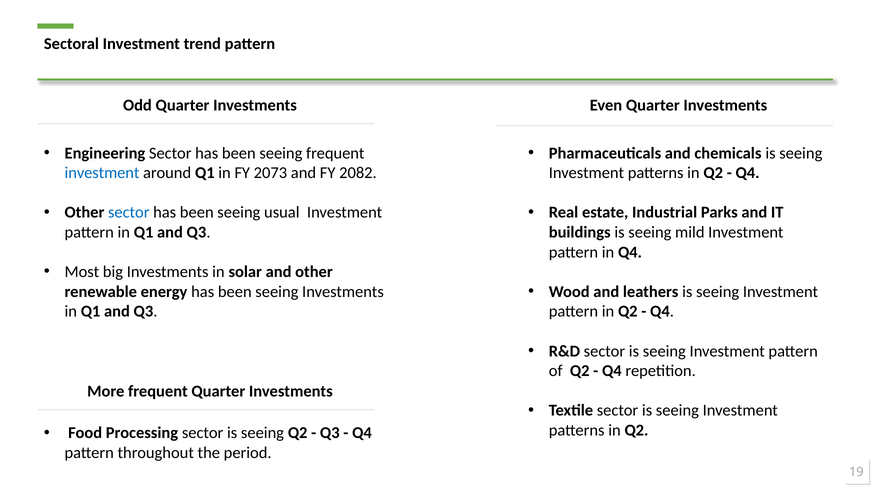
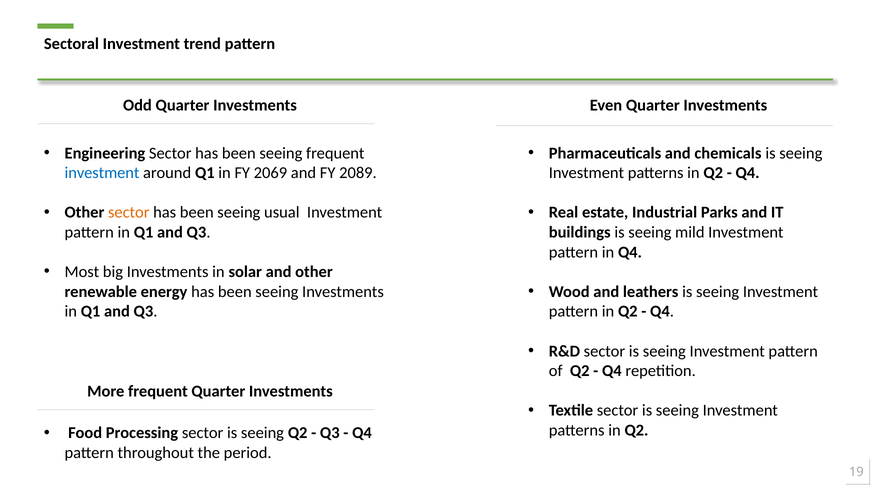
2073: 2073 -> 2069
2082: 2082 -> 2089
sector at (129, 212) colour: blue -> orange
